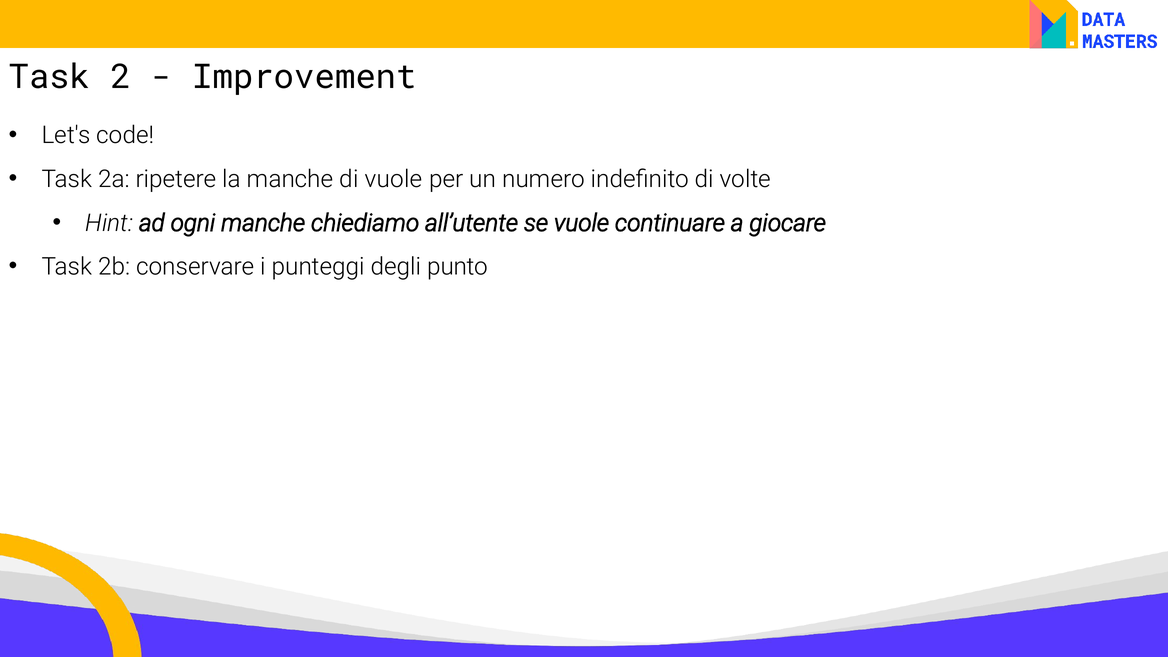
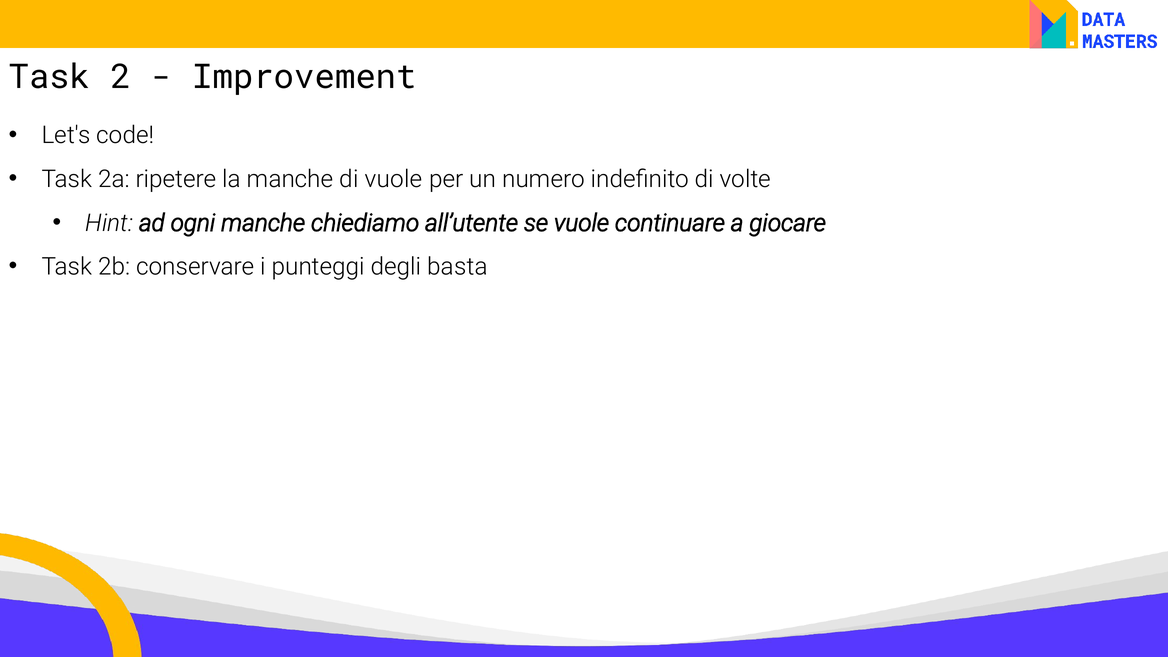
punto: punto -> basta
